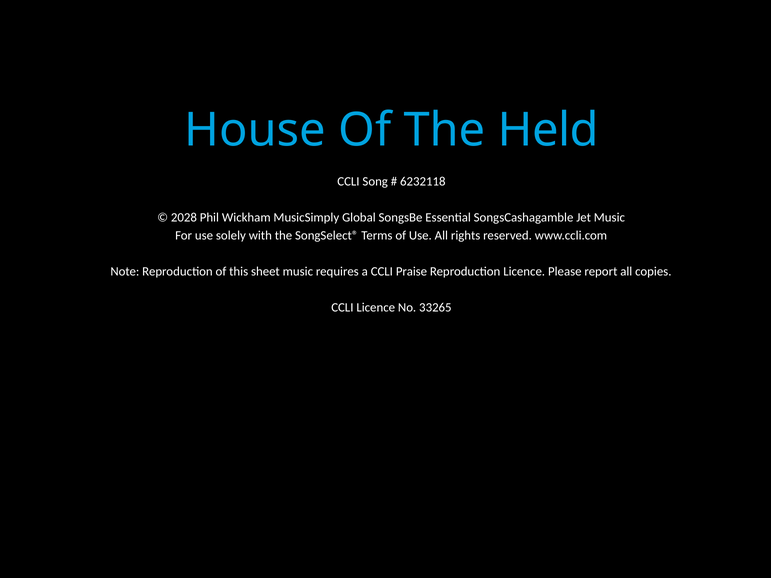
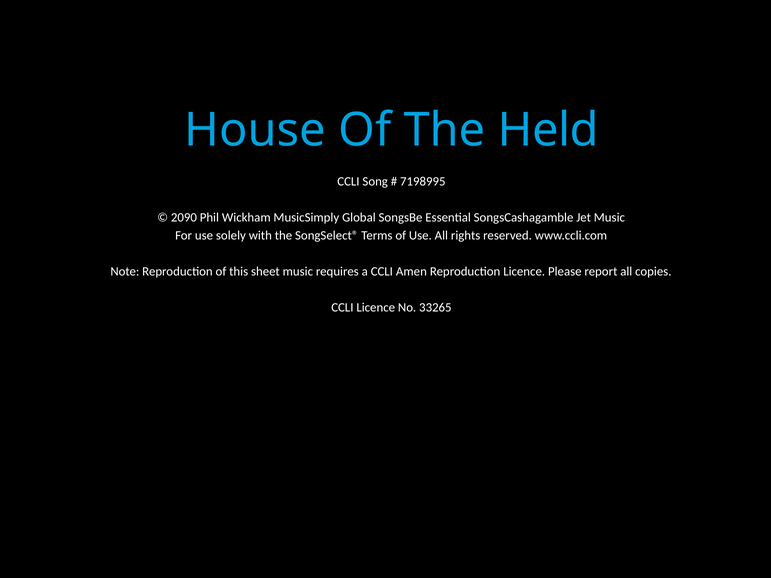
6232118: 6232118 -> 7198995
2028: 2028 -> 2090
Praise: Praise -> Amen
